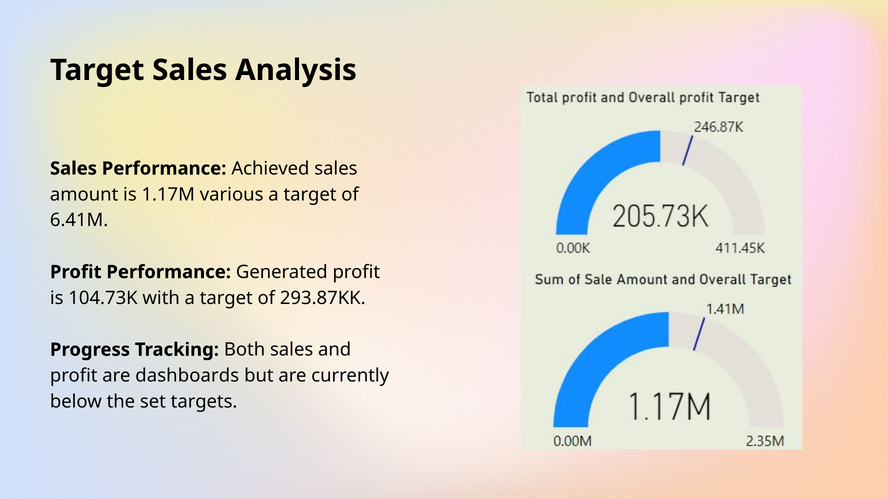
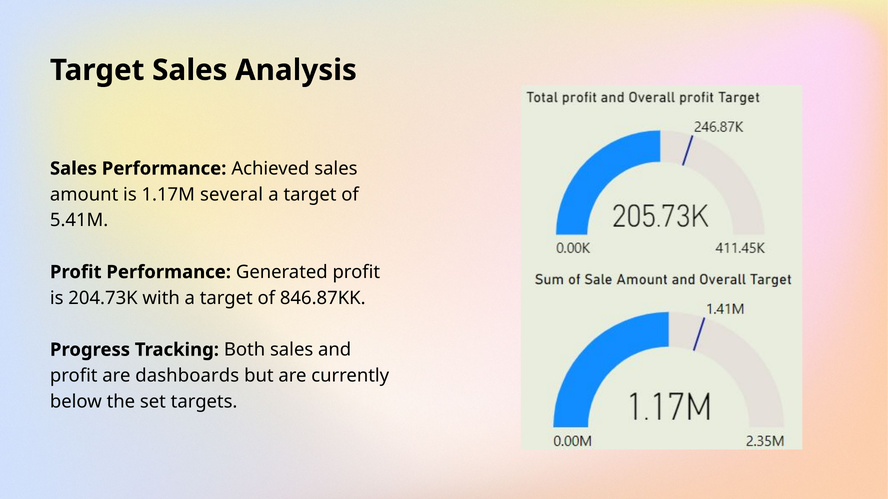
various: various -> several
6.41M: 6.41M -> 5.41M
104.73K: 104.73K -> 204.73K
293.87KK: 293.87KK -> 846.87KK
